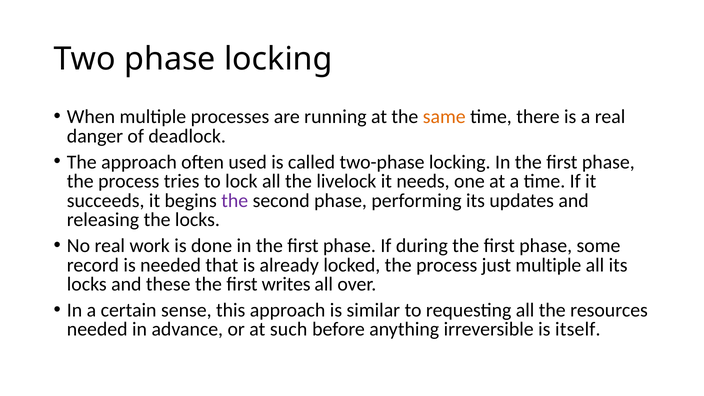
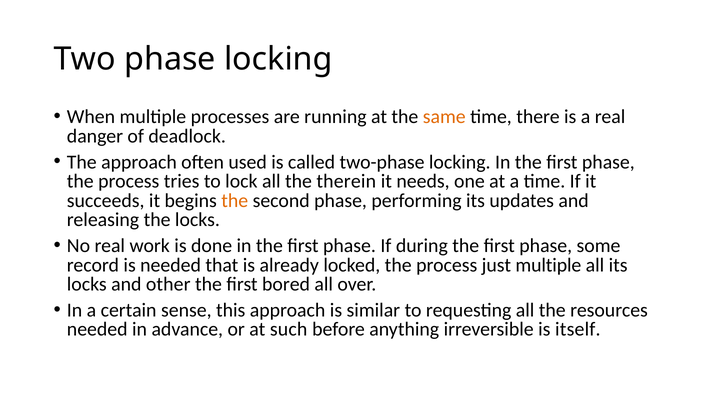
livelock: livelock -> therein
the at (235, 201) colour: purple -> orange
these: these -> other
writes: writes -> bored
